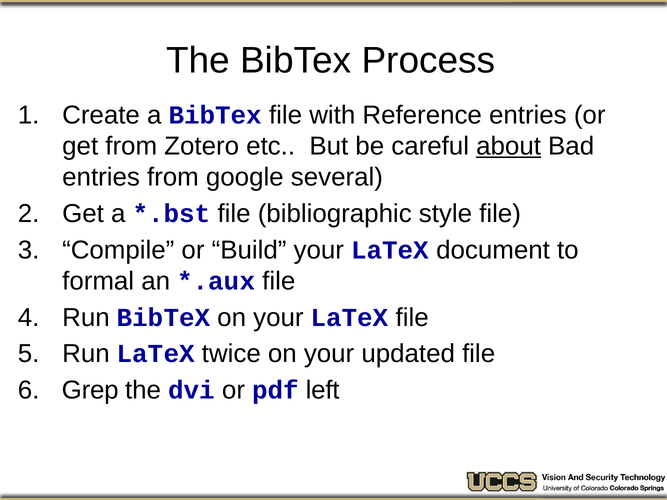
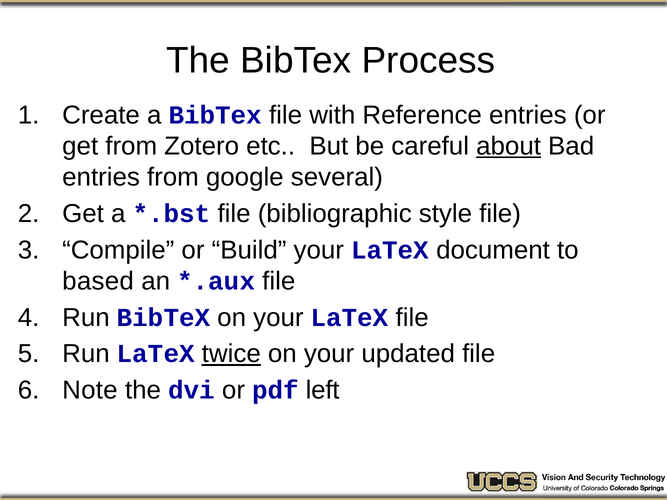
formal: formal -> based
twice underline: none -> present
Grep: Grep -> Note
